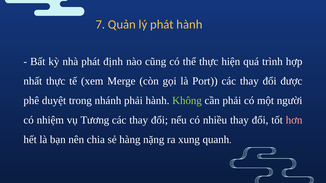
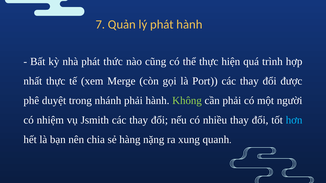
định: định -> thức
Tương: Tương -> Jsmith
hơn colour: pink -> light blue
